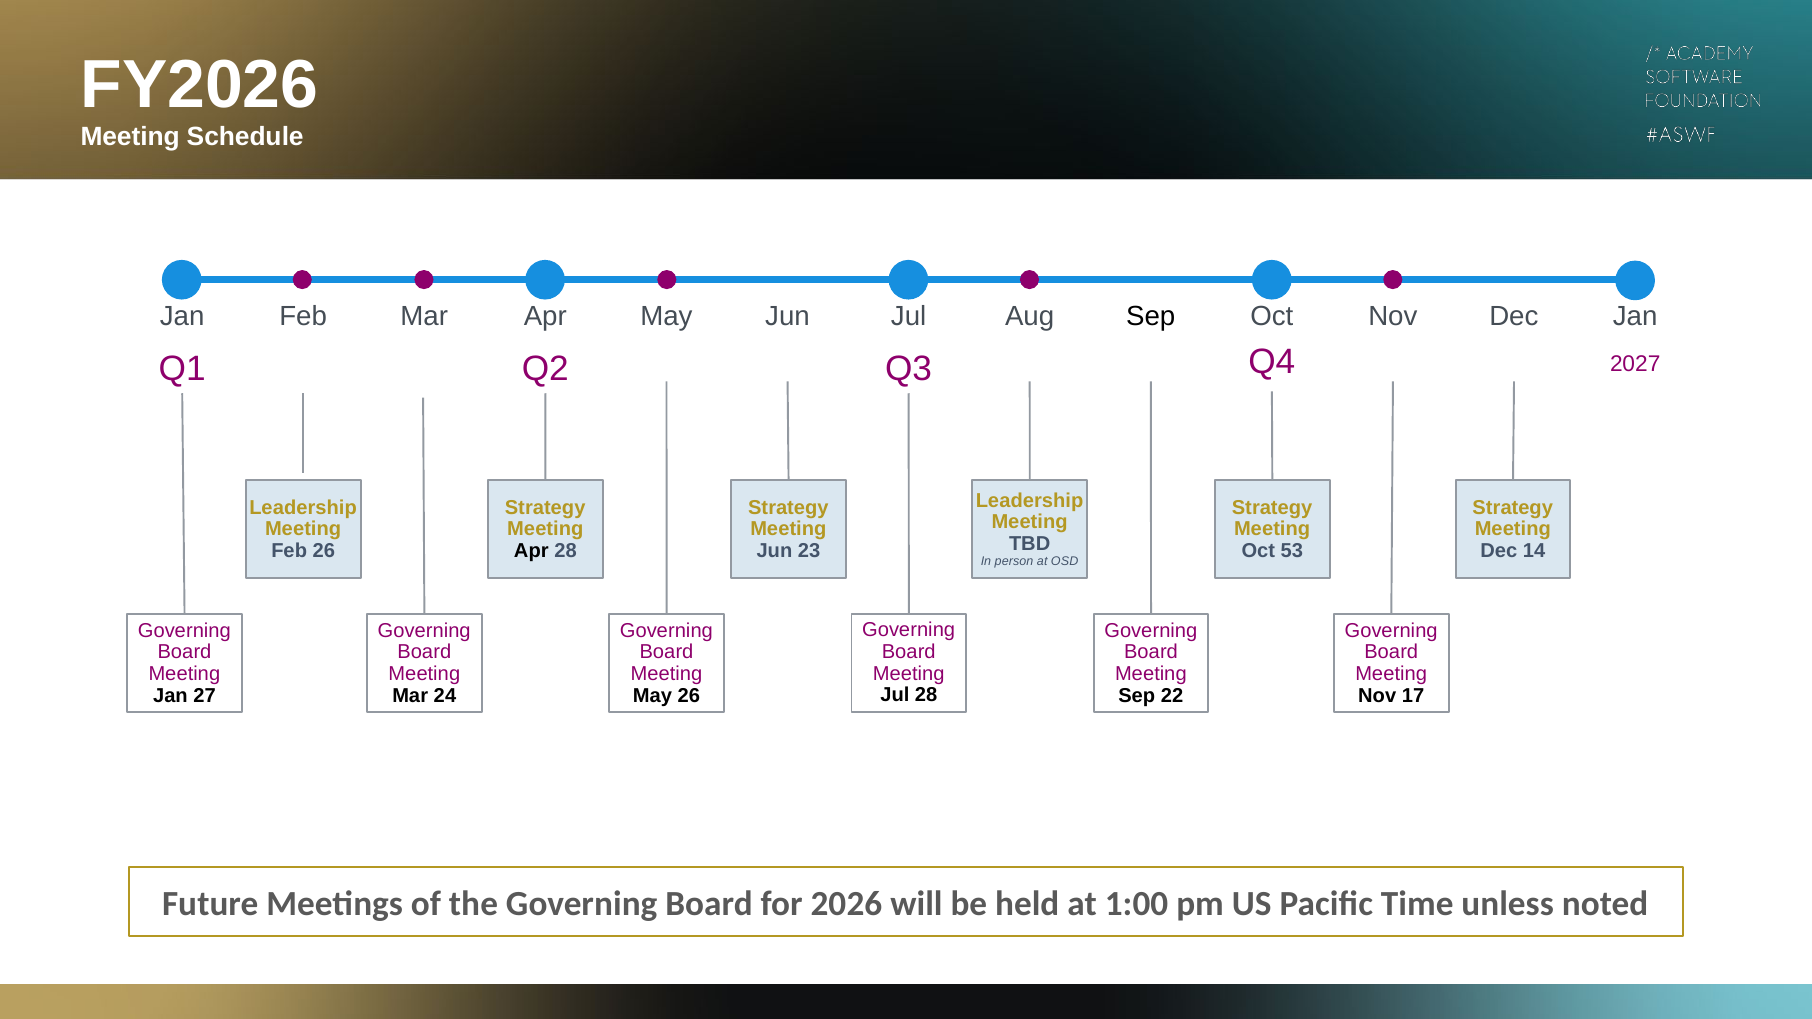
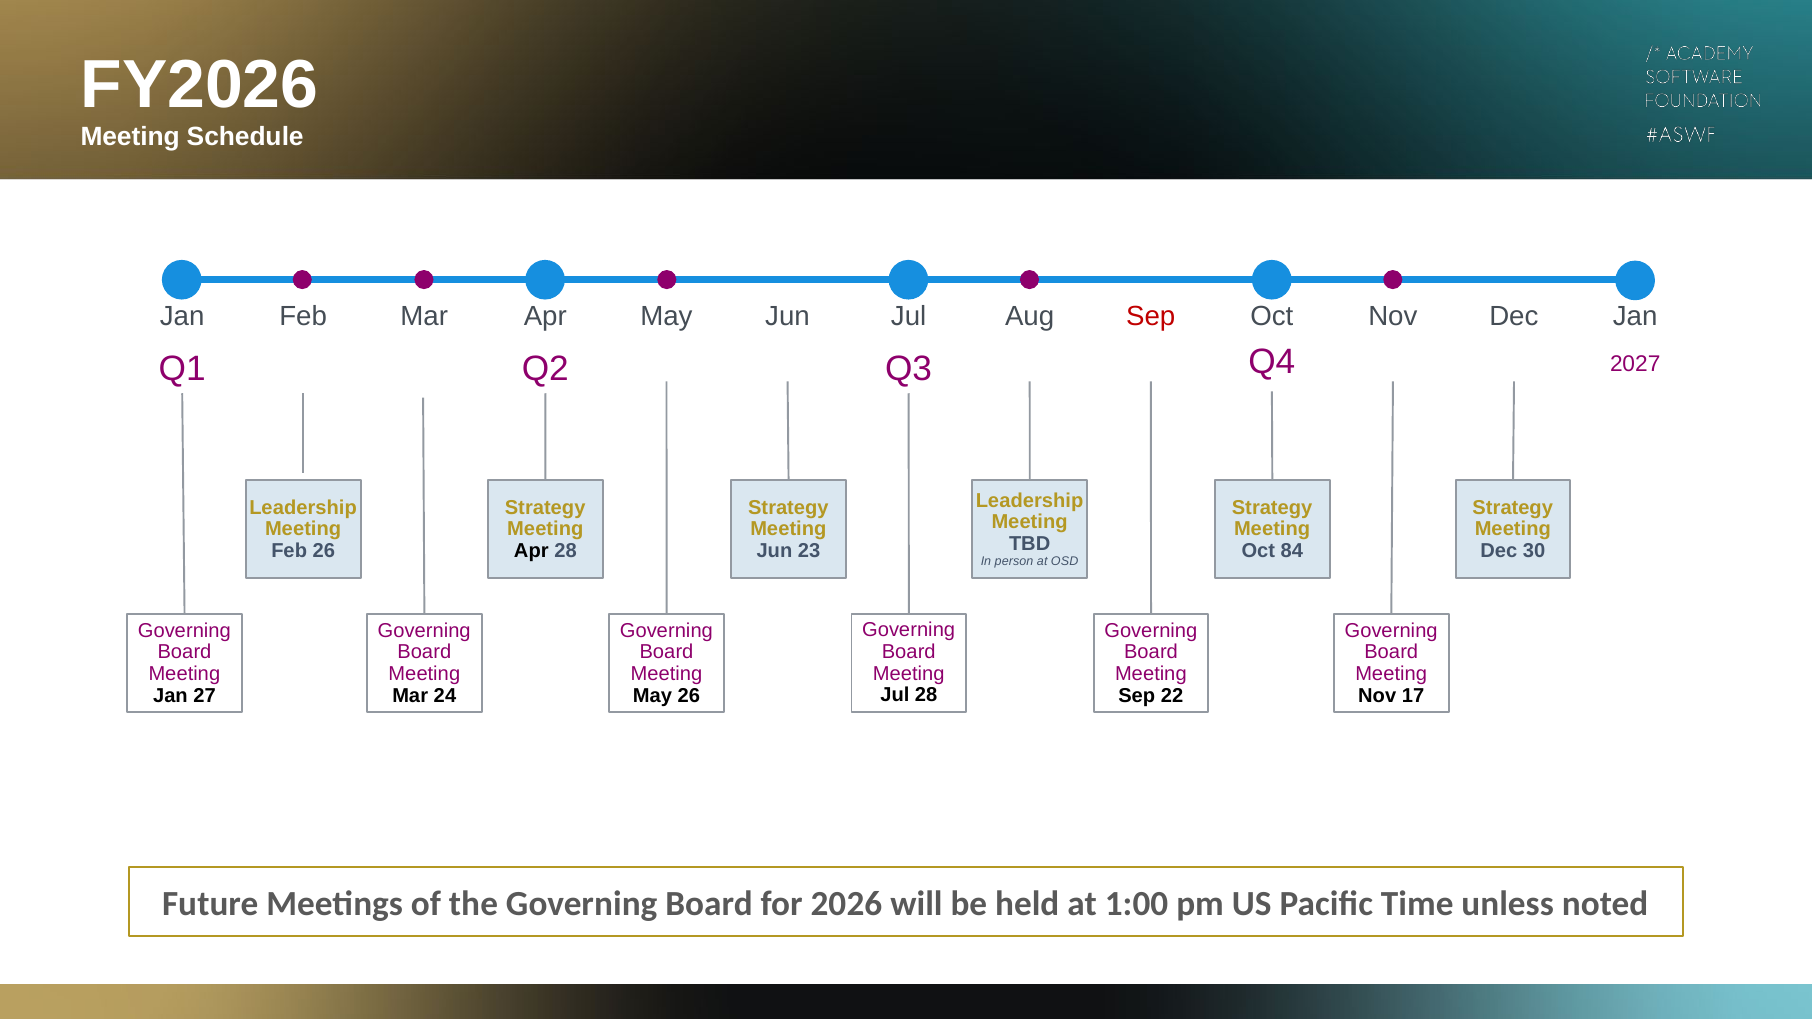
Sep at (1151, 317) colour: black -> red
53: 53 -> 84
14: 14 -> 30
